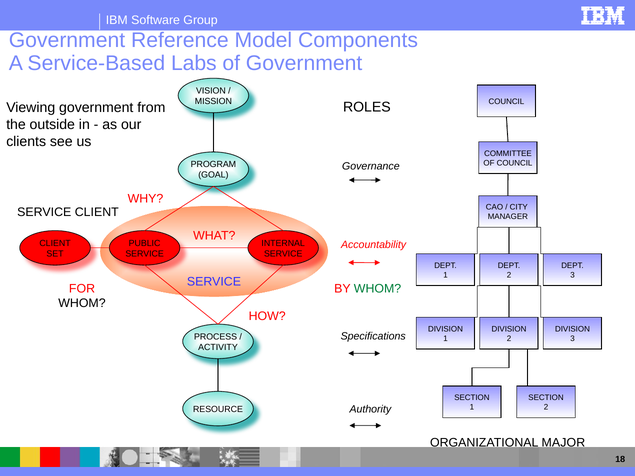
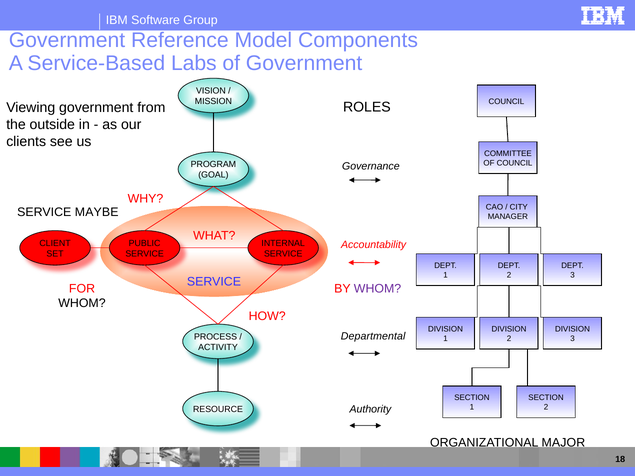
SERVICE CLIENT: CLIENT -> MAYBE
WHOM at (378, 289) colour: green -> purple
Specifications: Specifications -> Departmental
